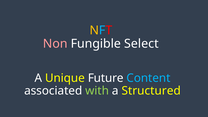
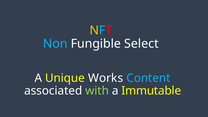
Non colour: pink -> light blue
Future: Future -> Works
Structured: Structured -> Immutable
